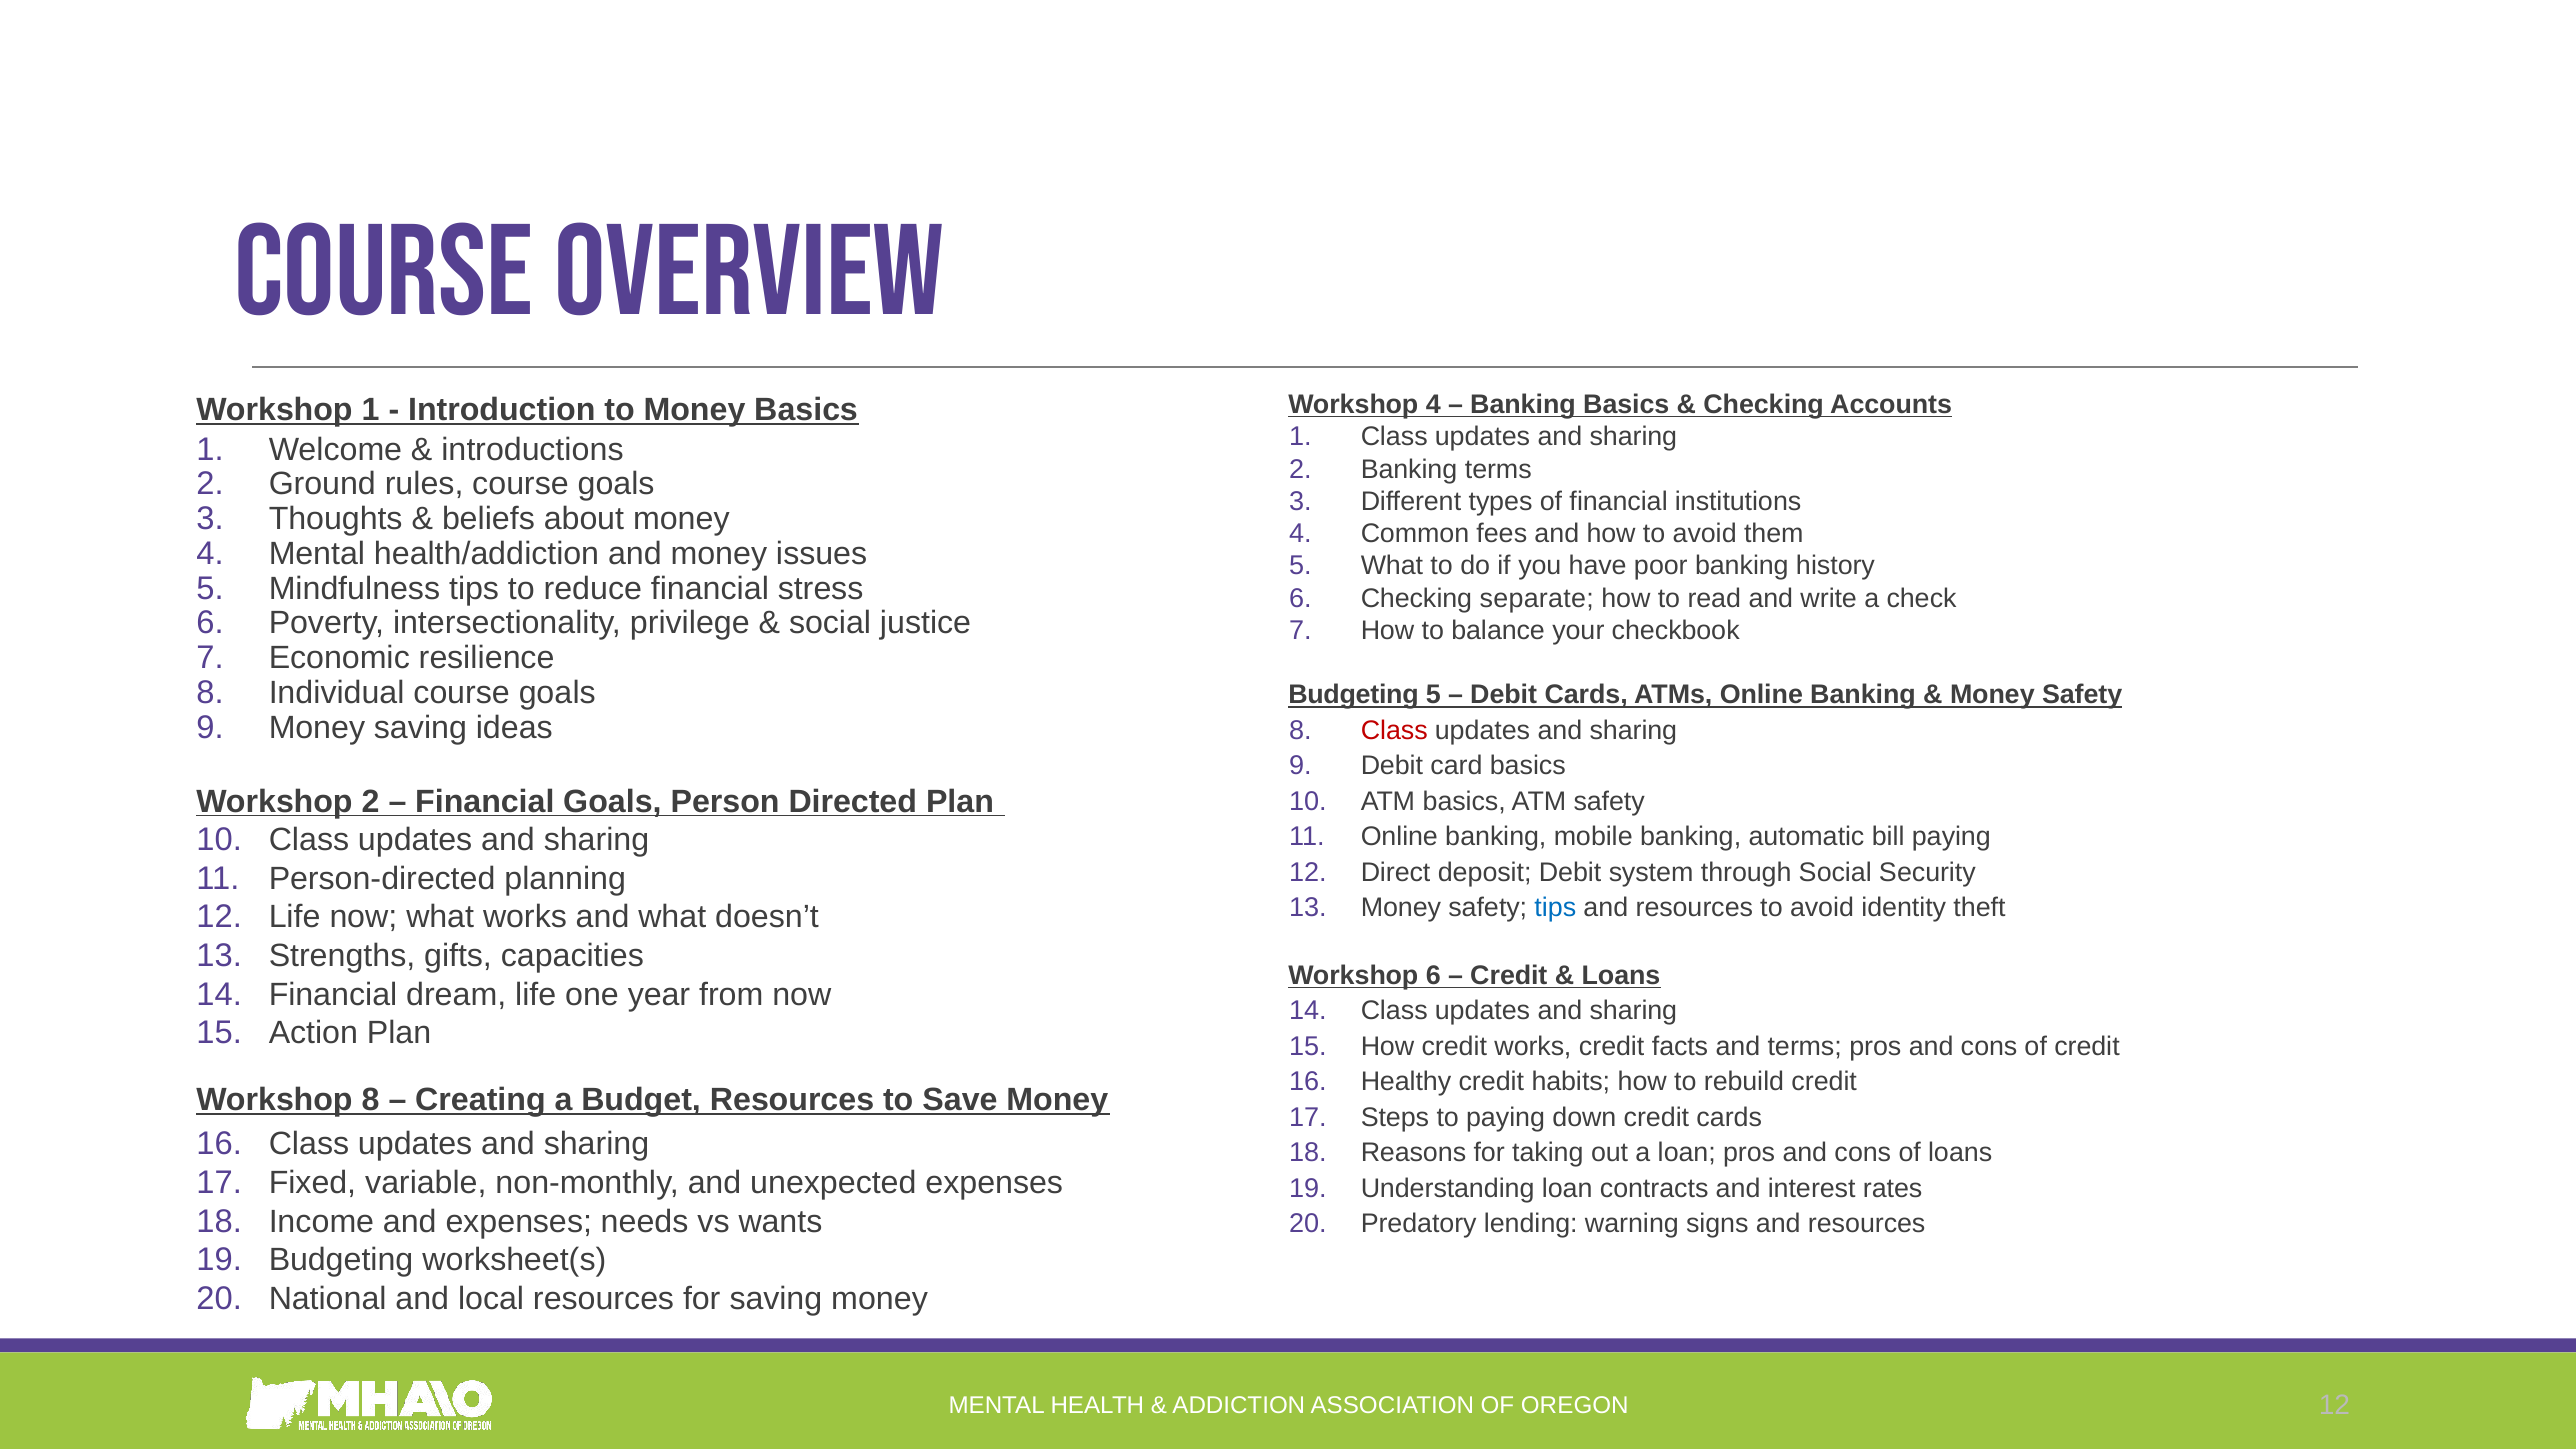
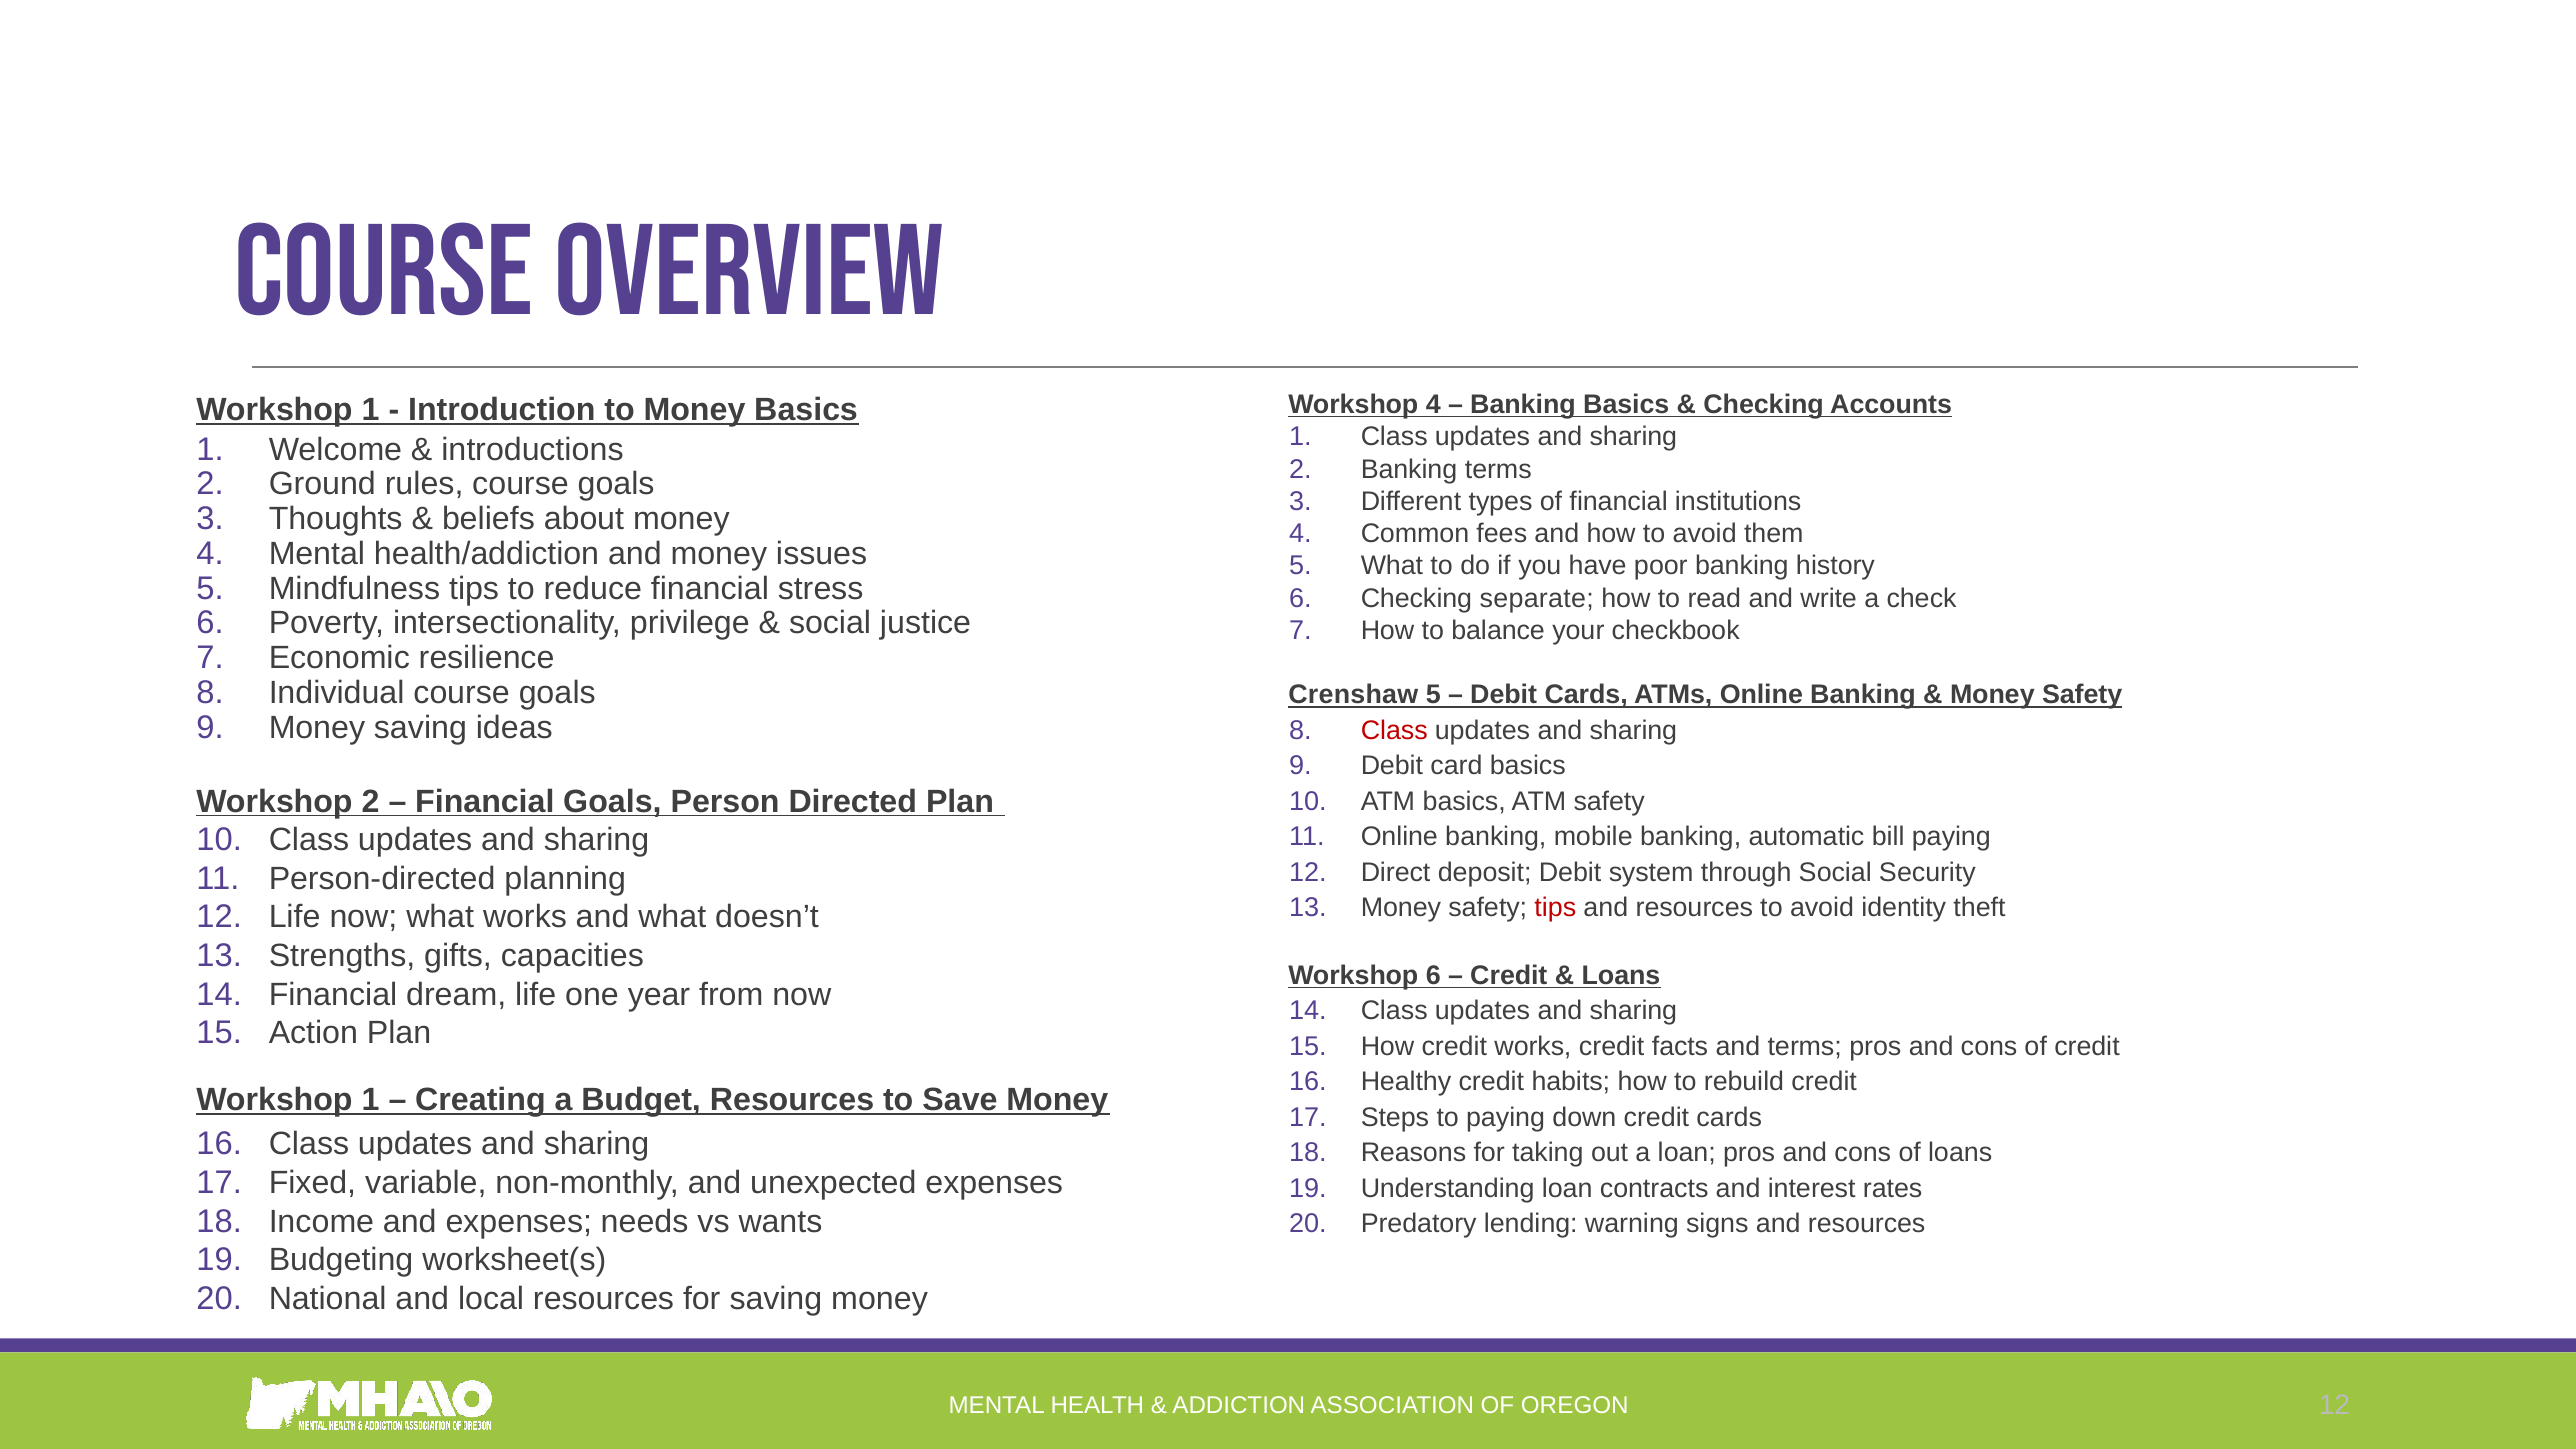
Budgeting at (1353, 695): Budgeting -> Crenshaw
tips at (1555, 908) colour: blue -> red
8 at (370, 1100): 8 -> 1
